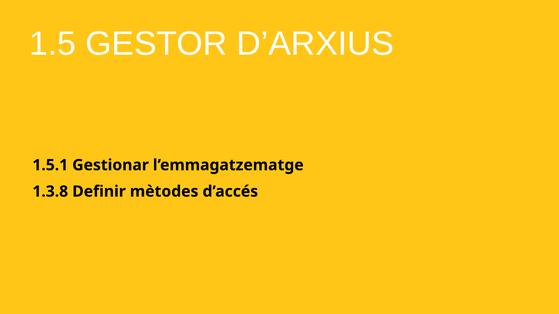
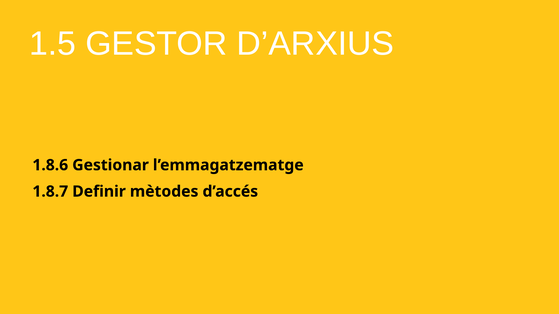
1.5.1: 1.5.1 -> 1.8.6
1.3.8: 1.3.8 -> 1.8.7
